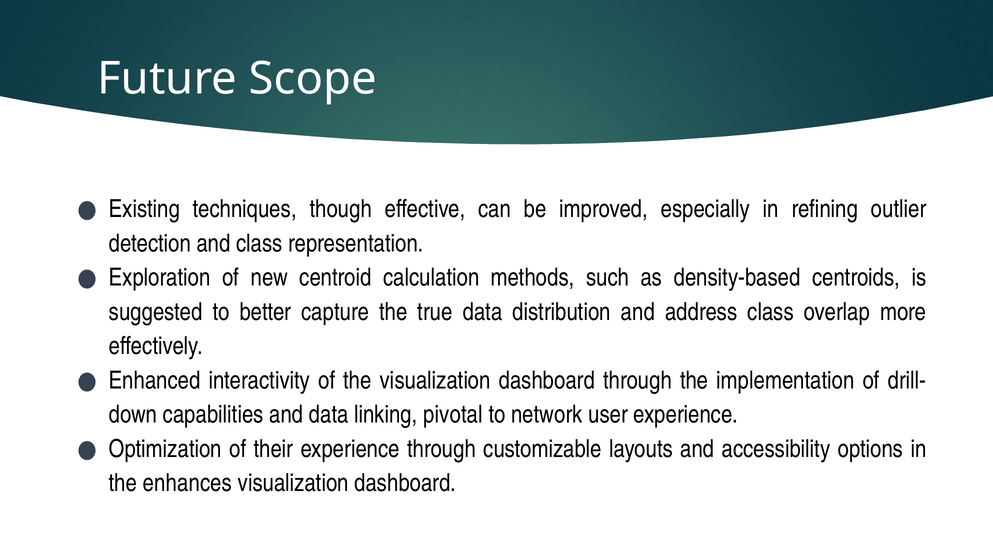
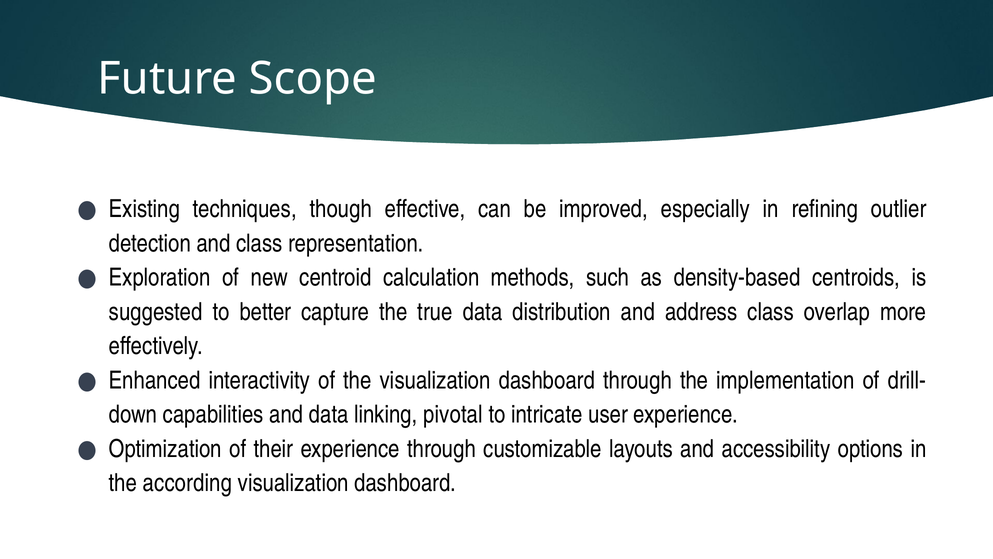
network: network -> intricate
enhances: enhances -> according
